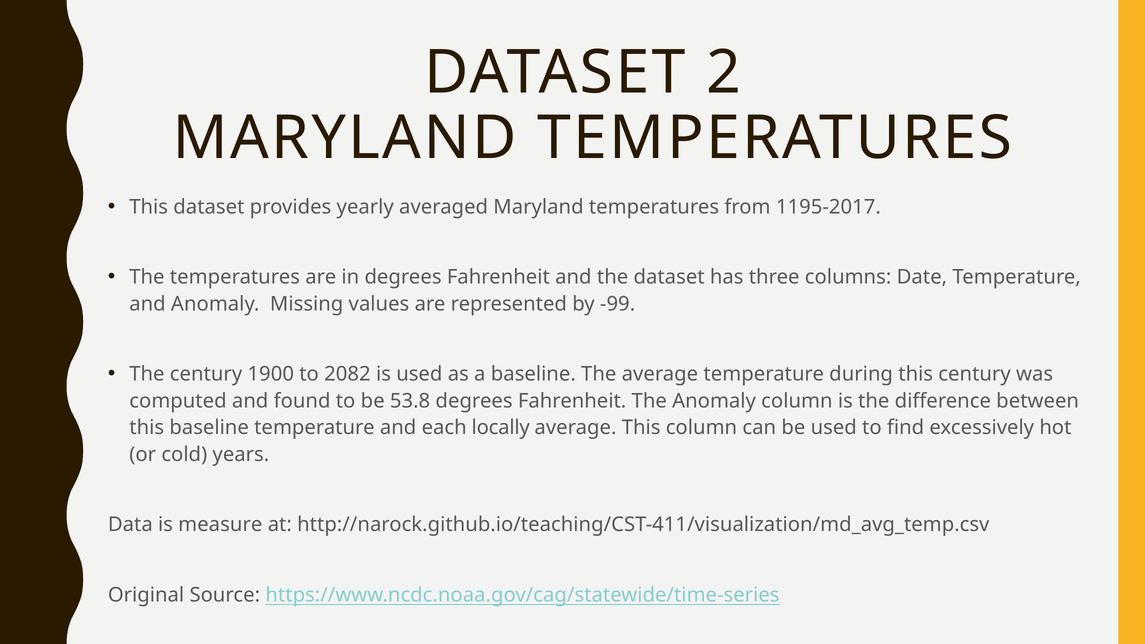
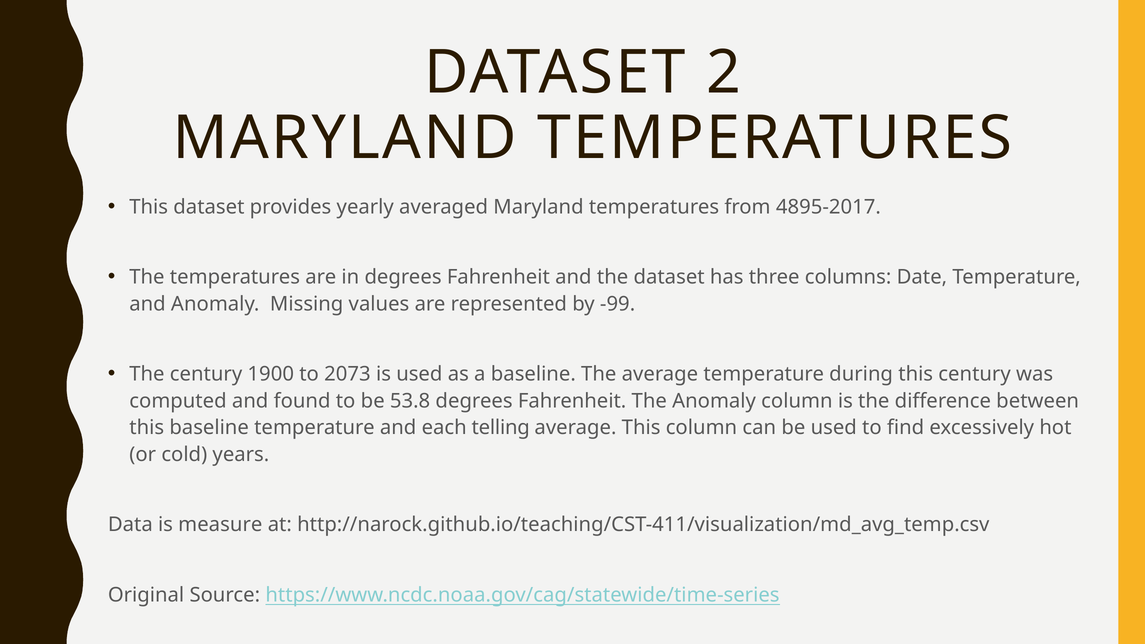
1195-2017: 1195-2017 -> 4895-2017
2082: 2082 -> 2073
locally: locally -> telling
